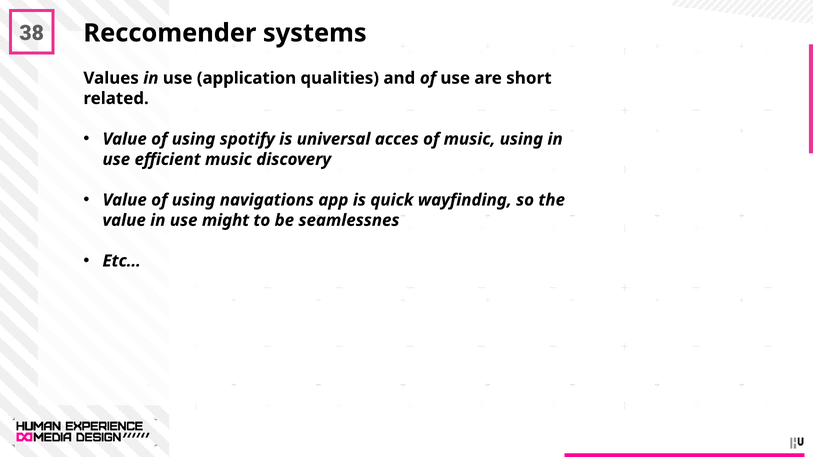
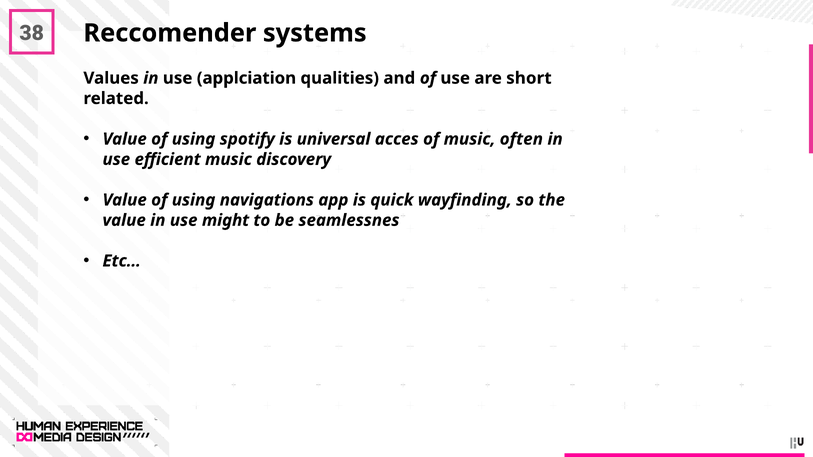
application: application -> applciation
music using: using -> often
